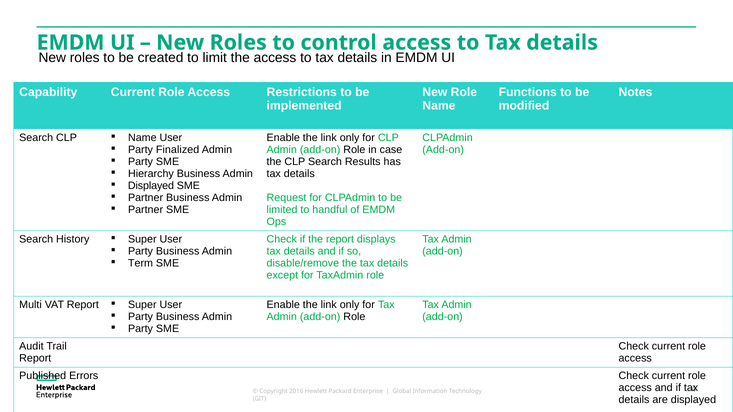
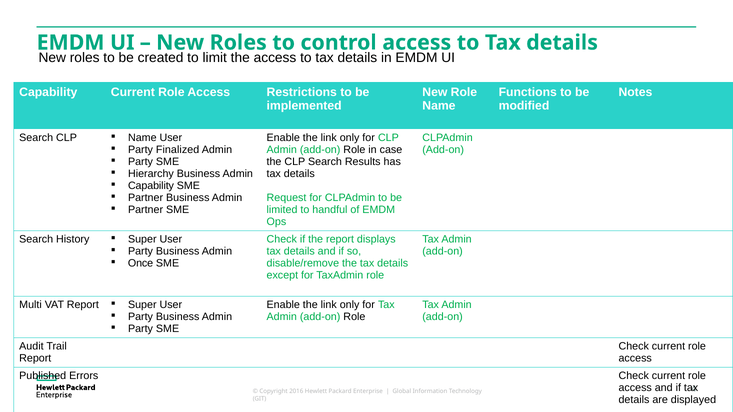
Displayed at (151, 186): Displayed -> Capability
Term: Term -> Once
